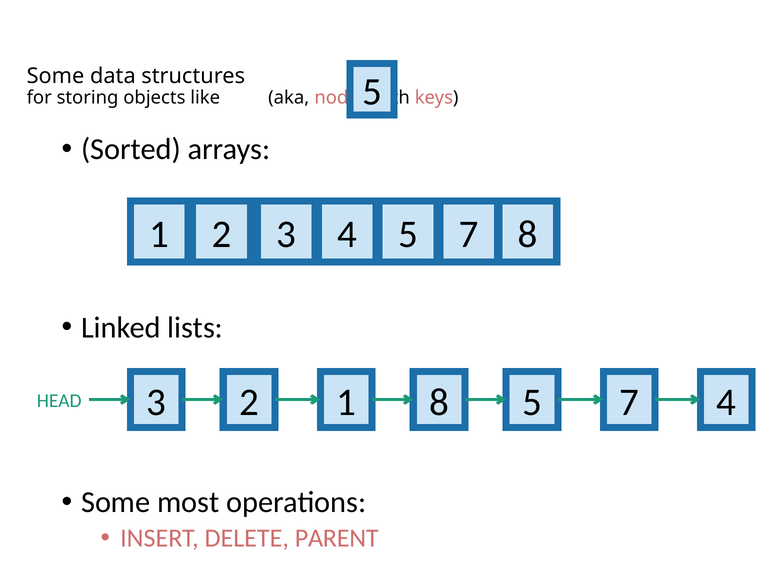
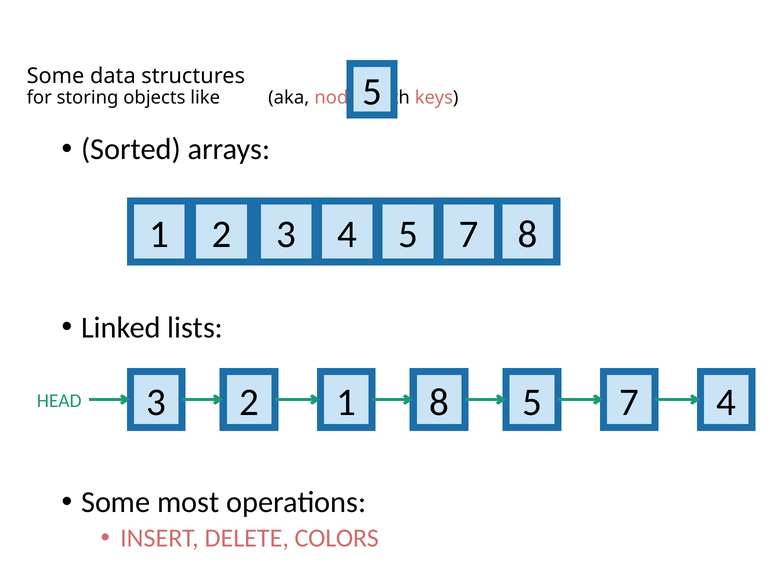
PARENT: PARENT -> COLORS
